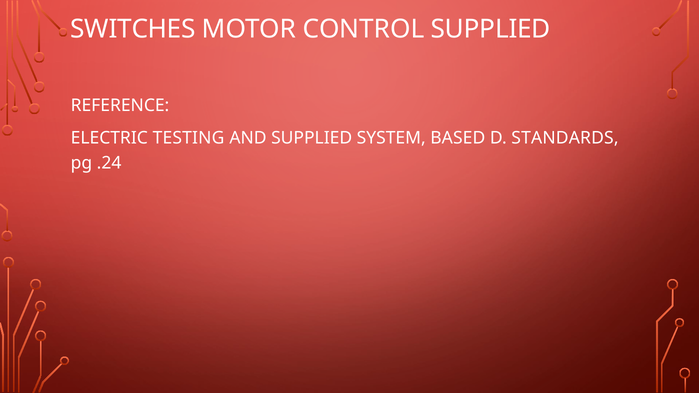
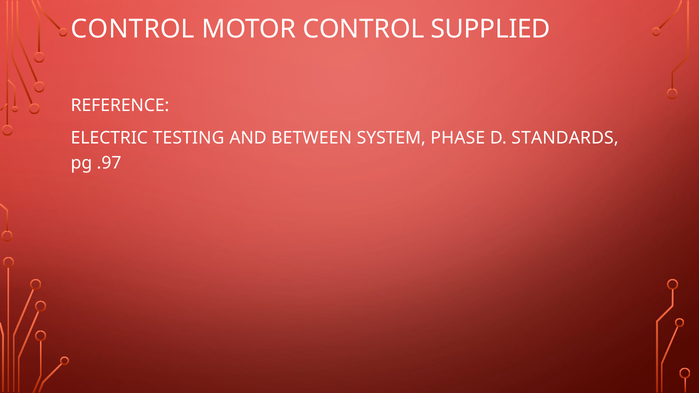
SWITCHES at (133, 29): SWITCHES -> CONTROL
AND SUPPLIED: SUPPLIED -> BETWEEN
BASED: BASED -> PHASE
.24: .24 -> .97
